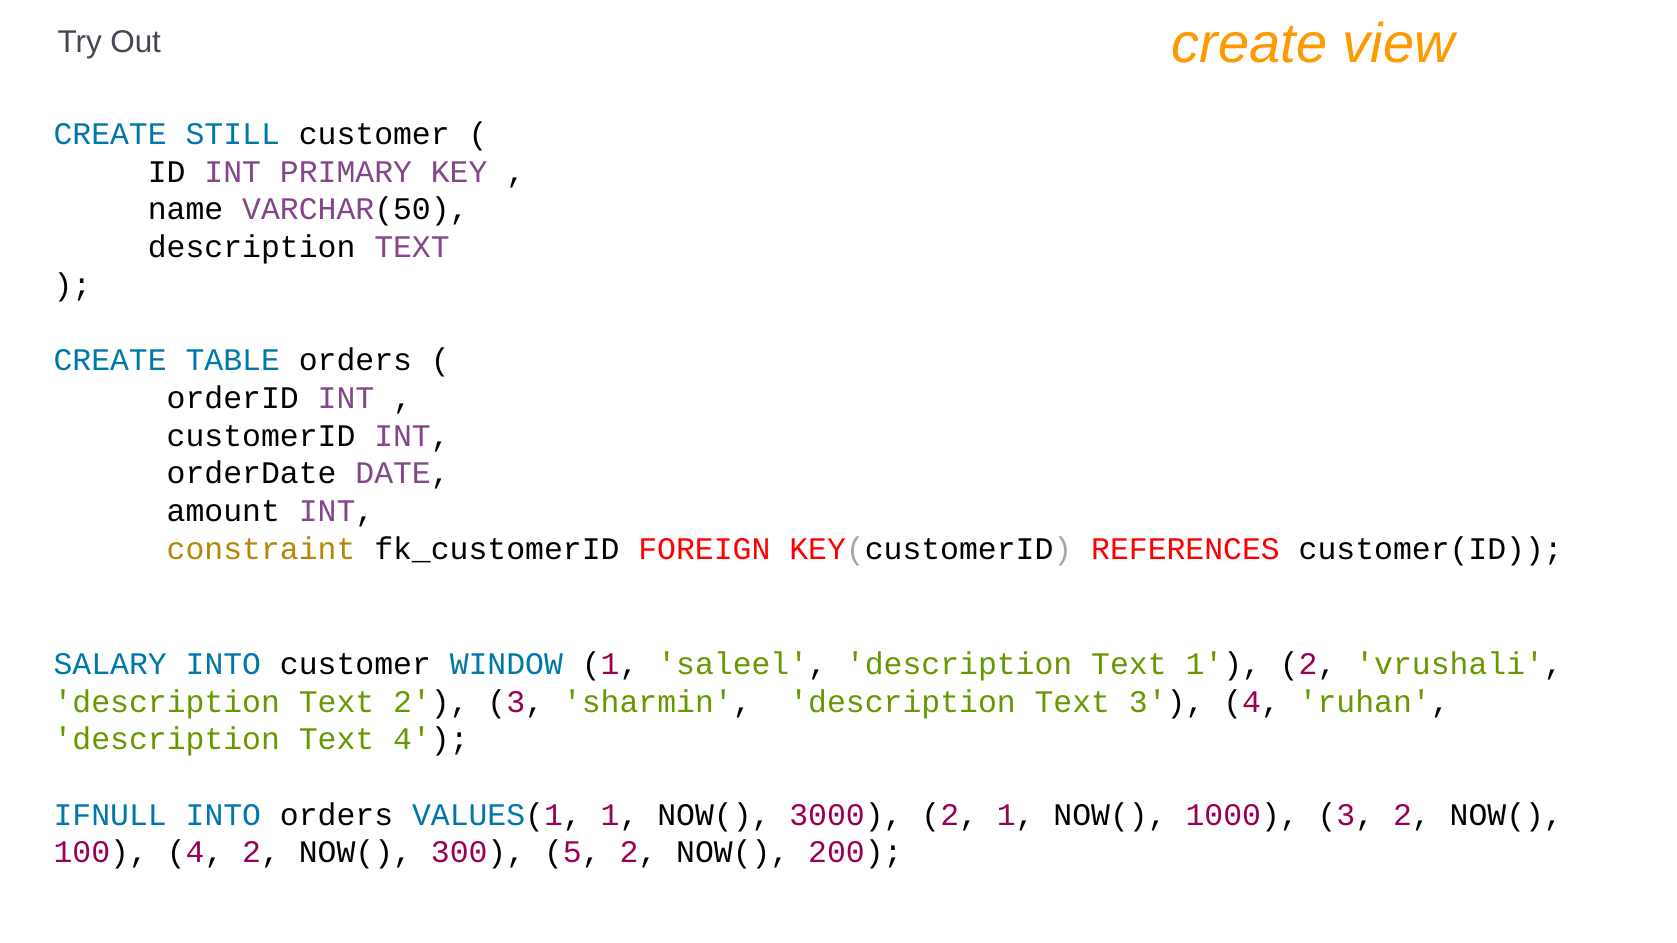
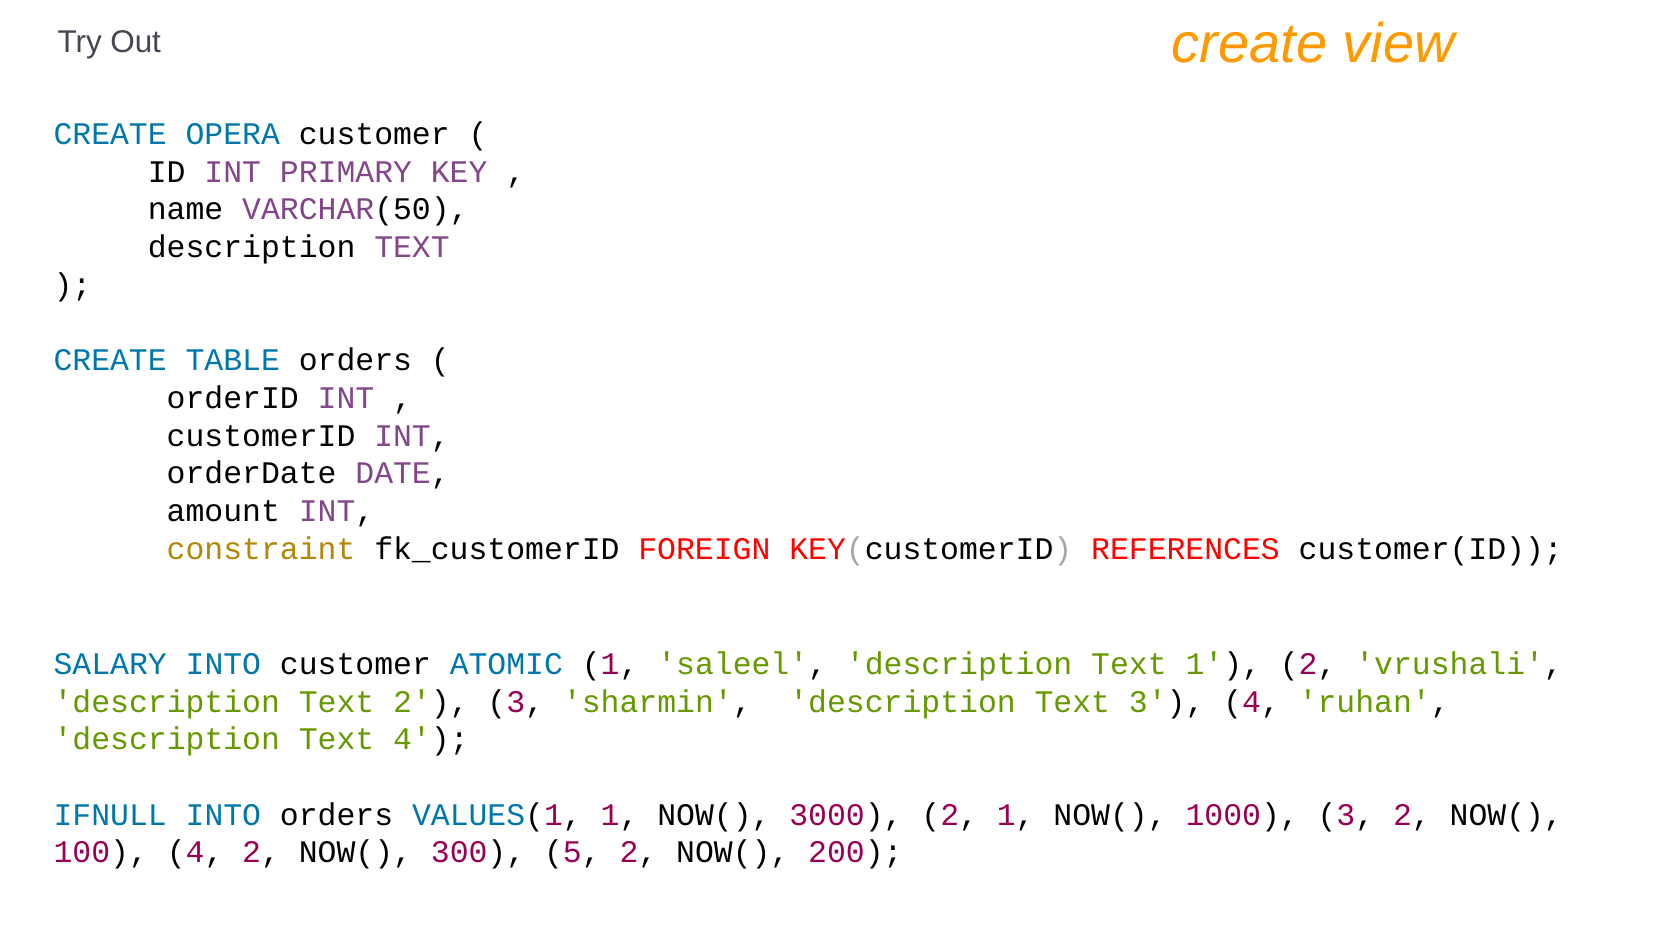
STILL: STILL -> OPERA
WINDOW: WINDOW -> ATOMIC
